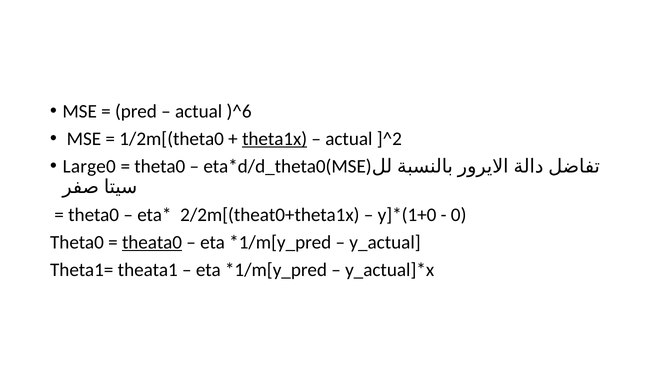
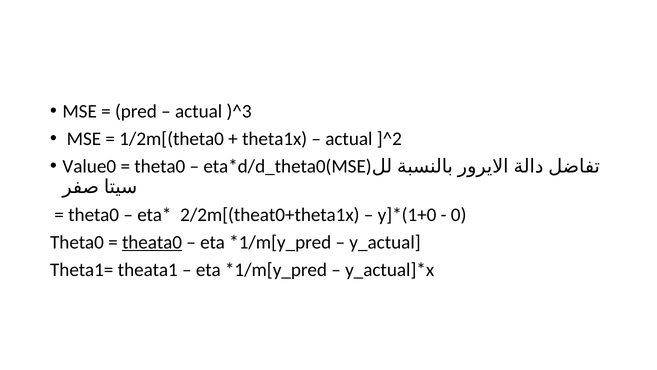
)^6: )^6 -> )^3
theta1x underline: present -> none
Large0: Large0 -> Value0
